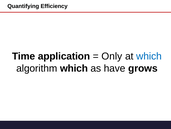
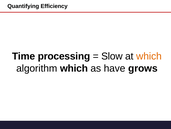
application: application -> processing
Only: Only -> Slow
which at (149, 56) colour: blue -> orange
